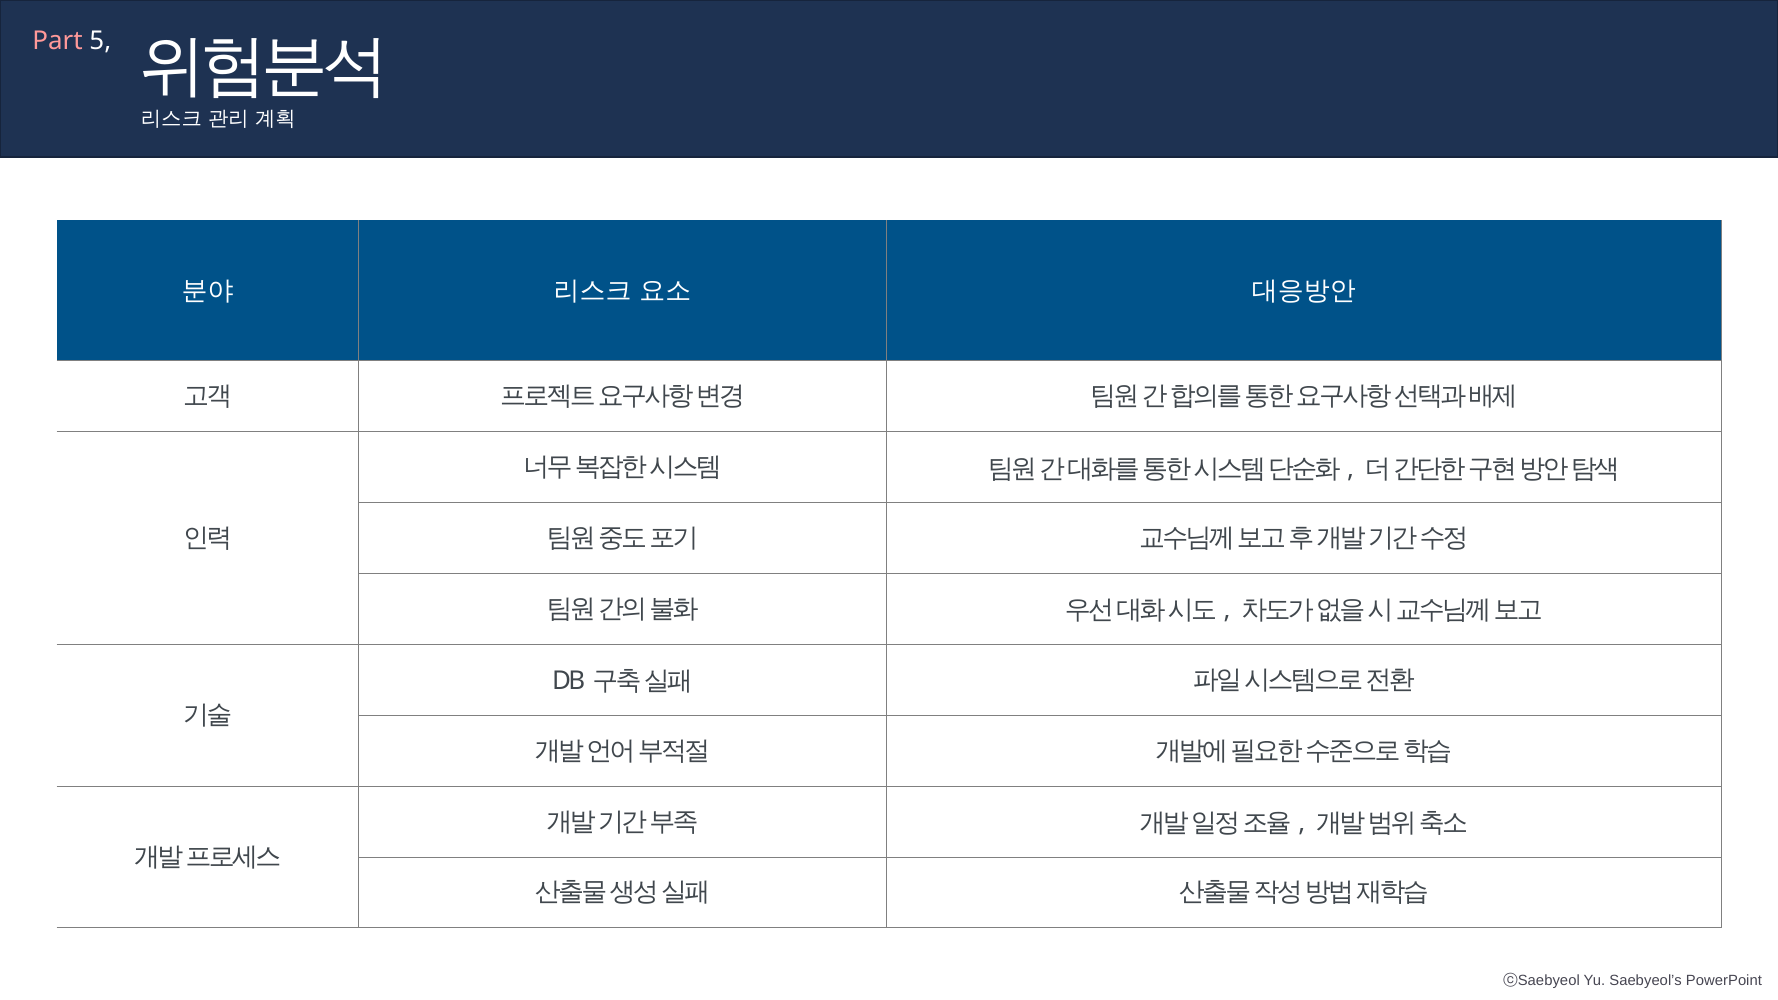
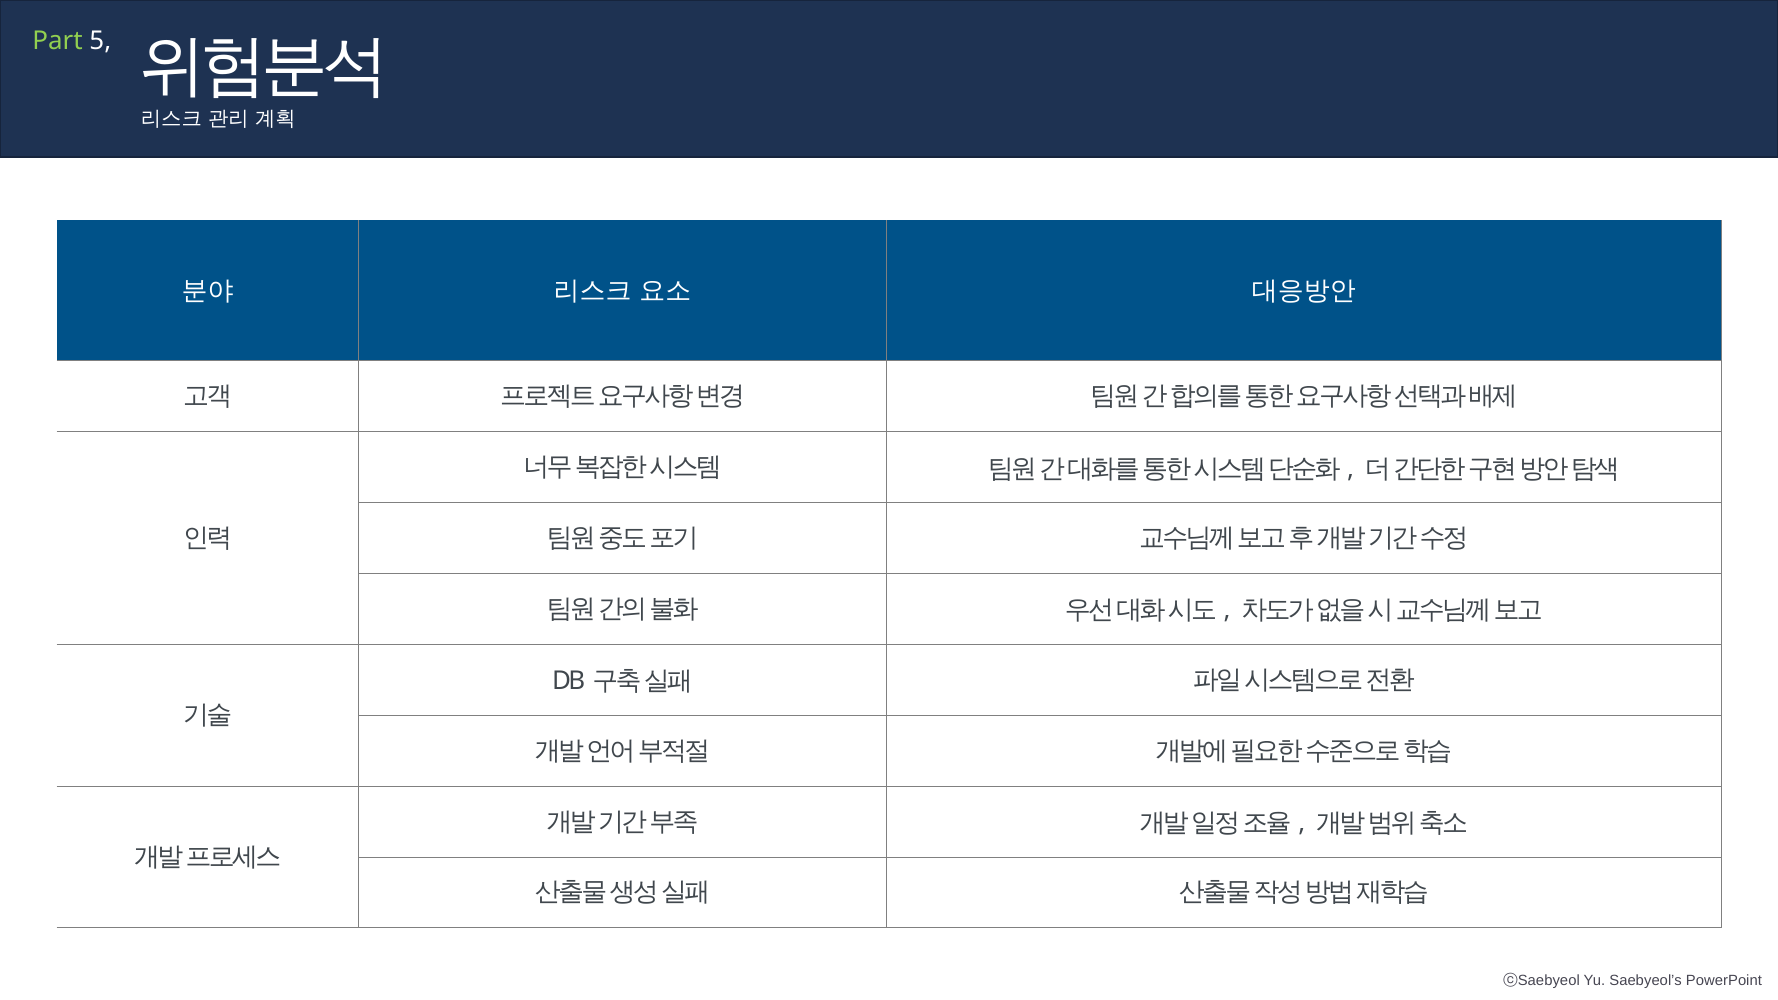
Part colour: pink -> light green
